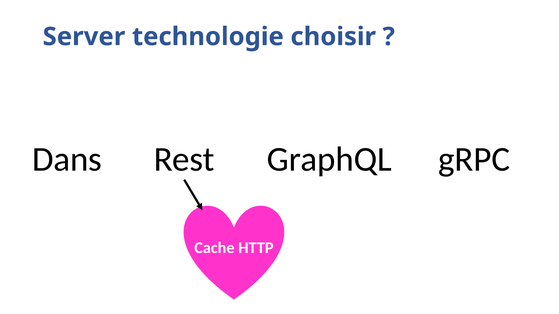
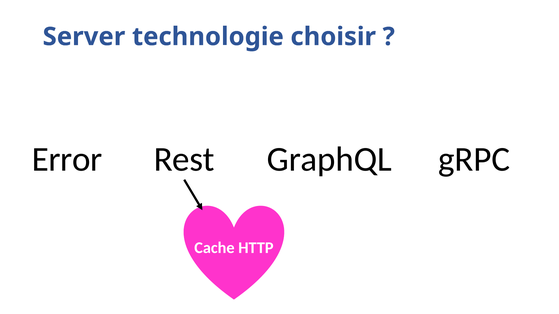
Dans: Dans -> Error
